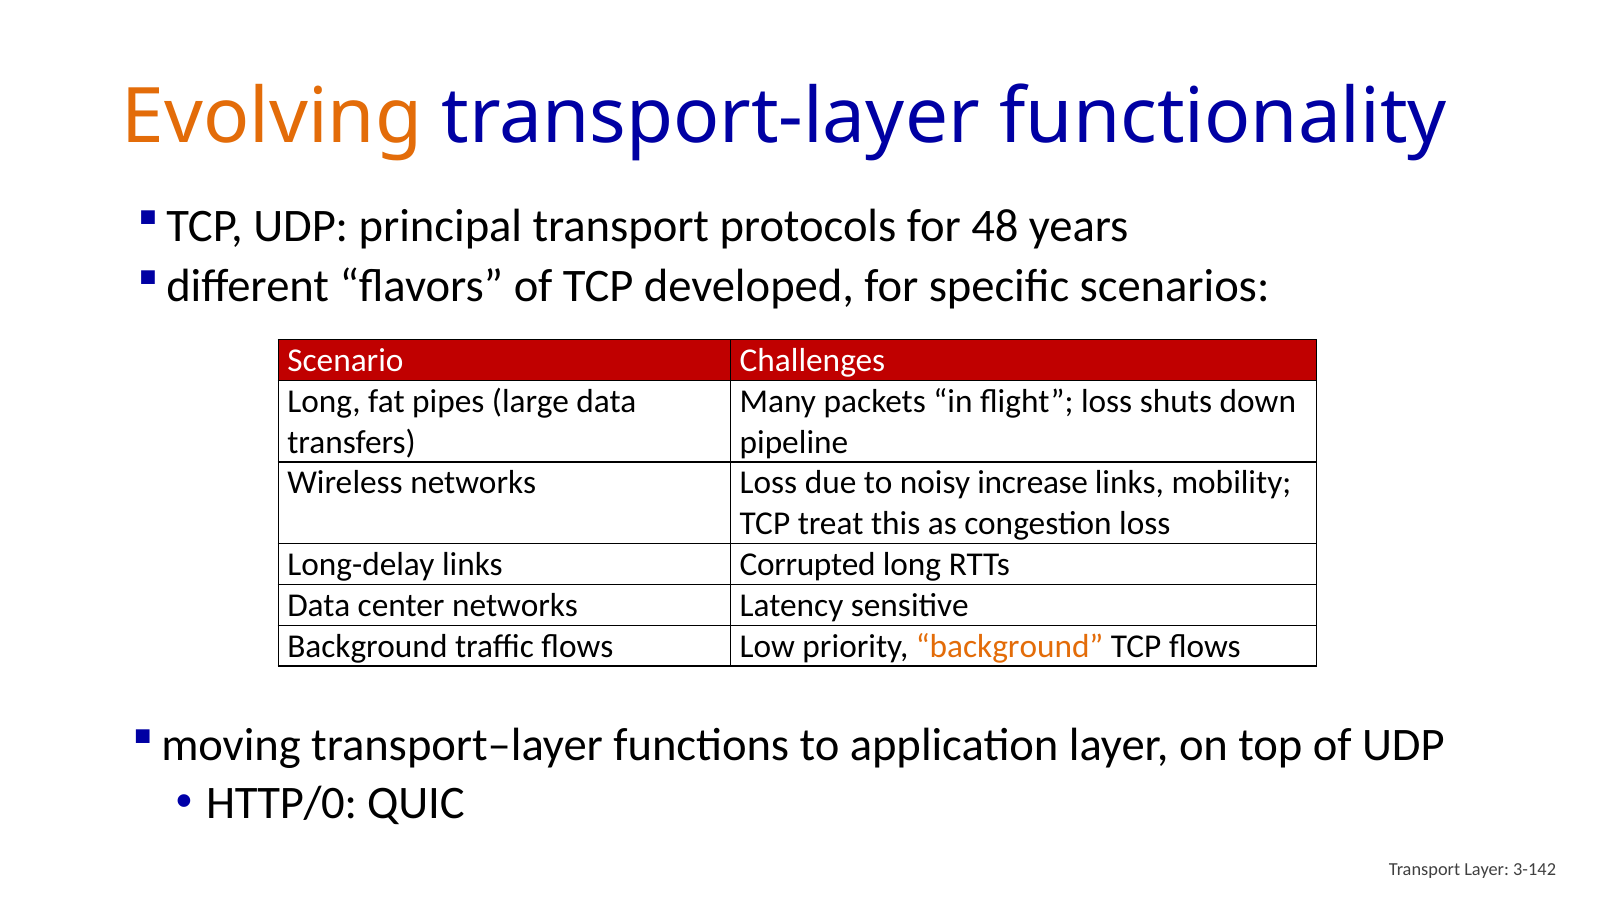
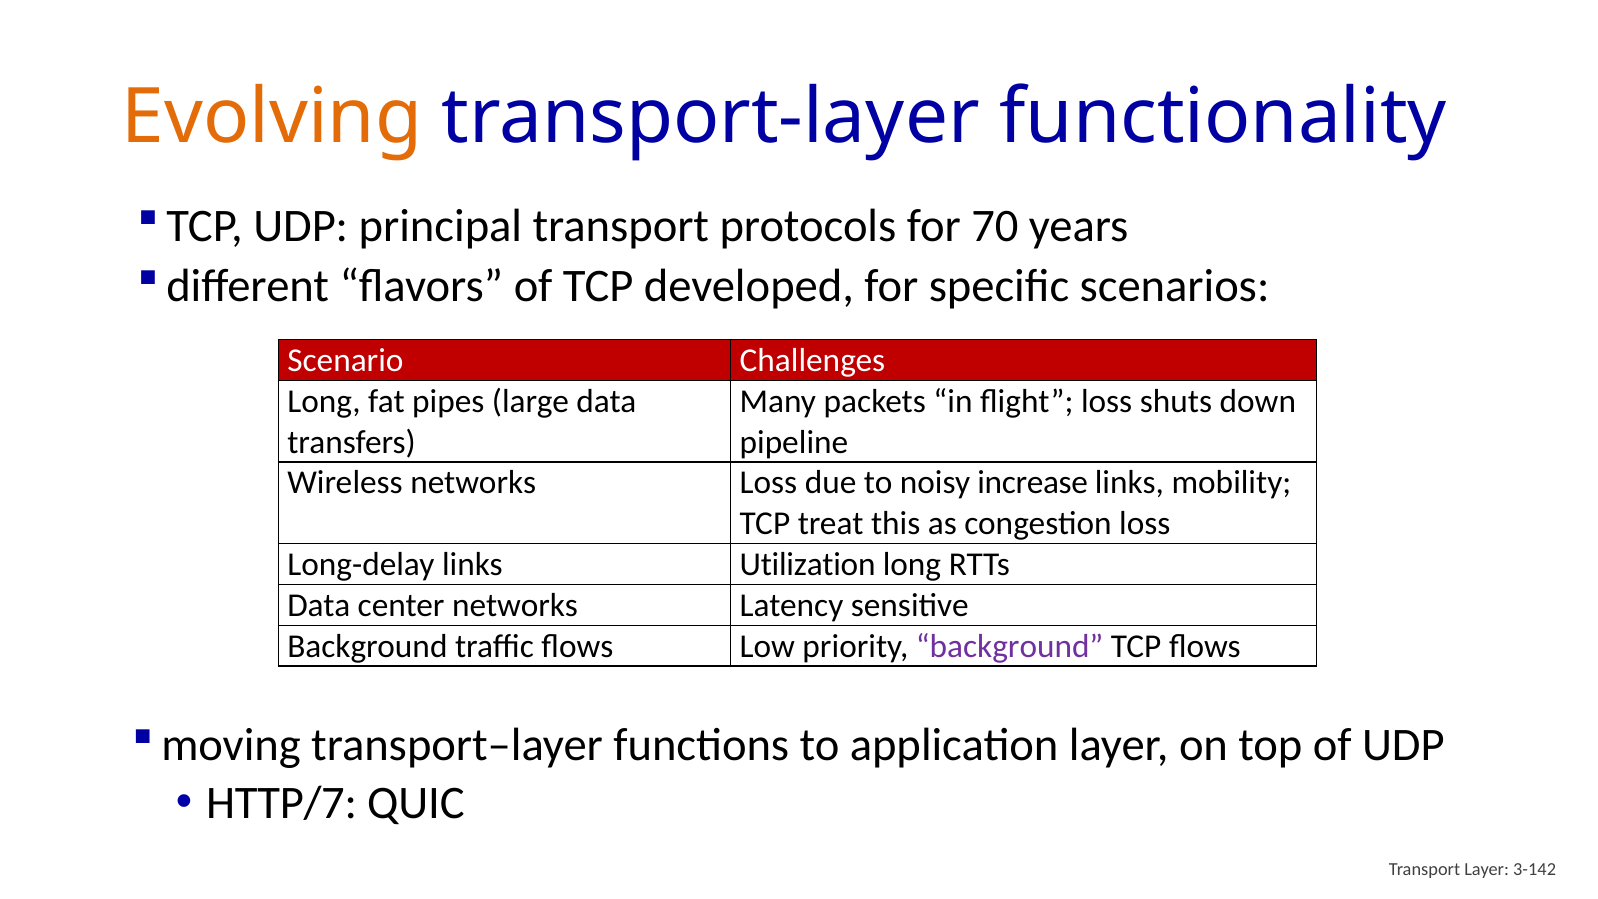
48: 48 -> 70
Corrupted: Corrupted -> Utilization
background at (1010, 646) colour: orange -> purple
HTTP/0: HTTP/0 -> HTTP/7
